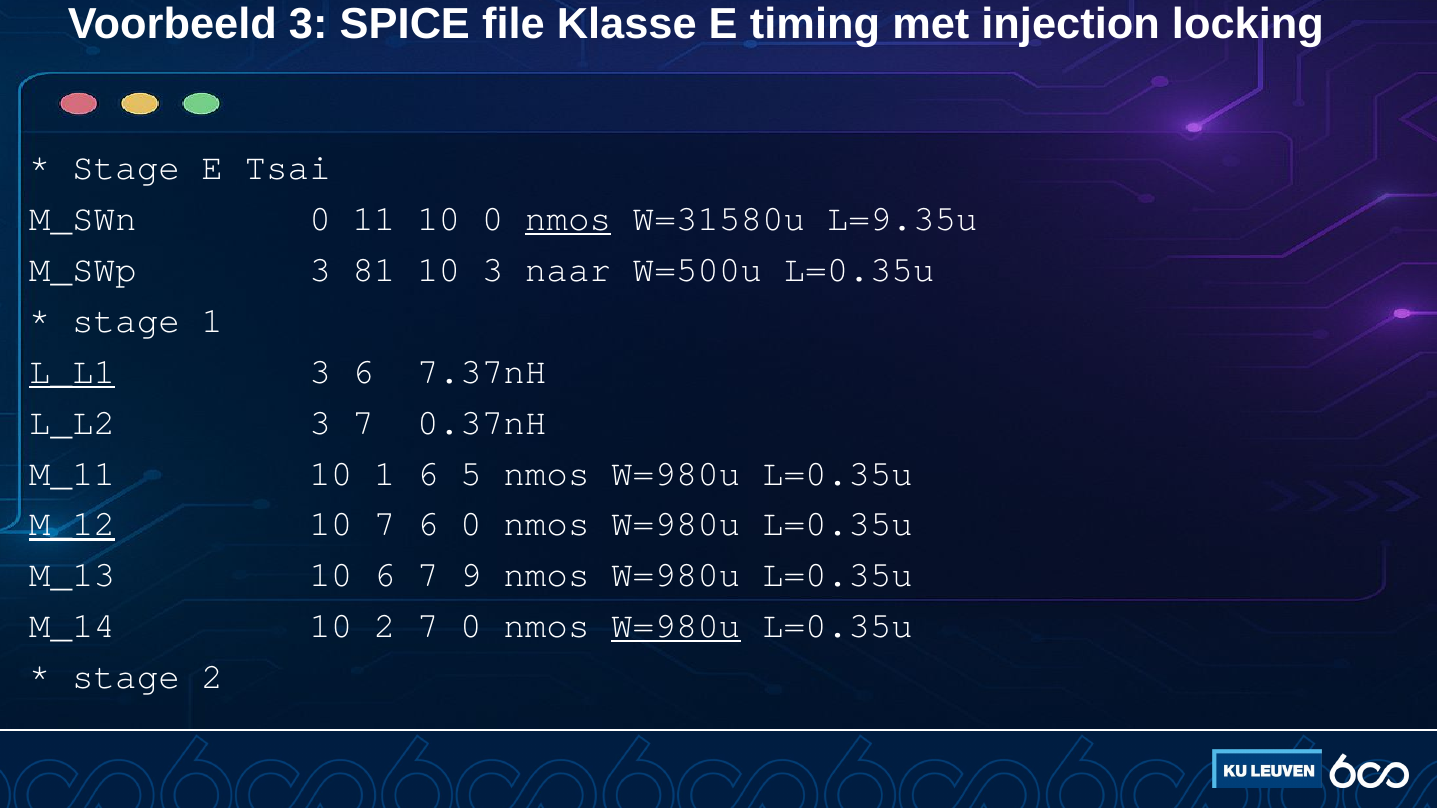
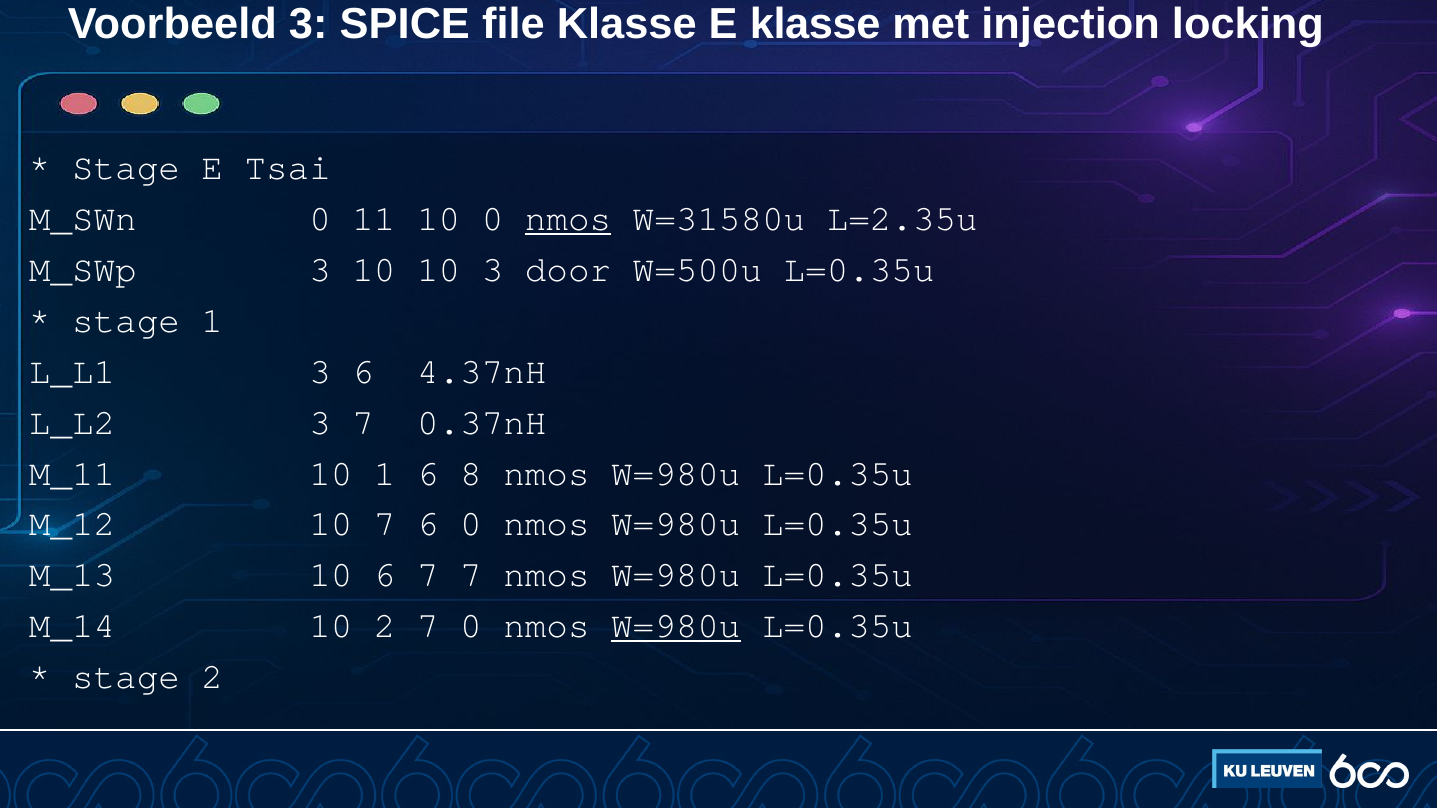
E timing: timing -> klasse
L=9.35u: L=9.35u -> L=2.35u
3 81: 81 -> 10
naar: naar -> door
L_L1 underline: present -> none
7.37nH: 7.37nH -> 4.37nH
5: 5 -> 8
M_12 underline: present -> none
7 9: 9 -> 7
